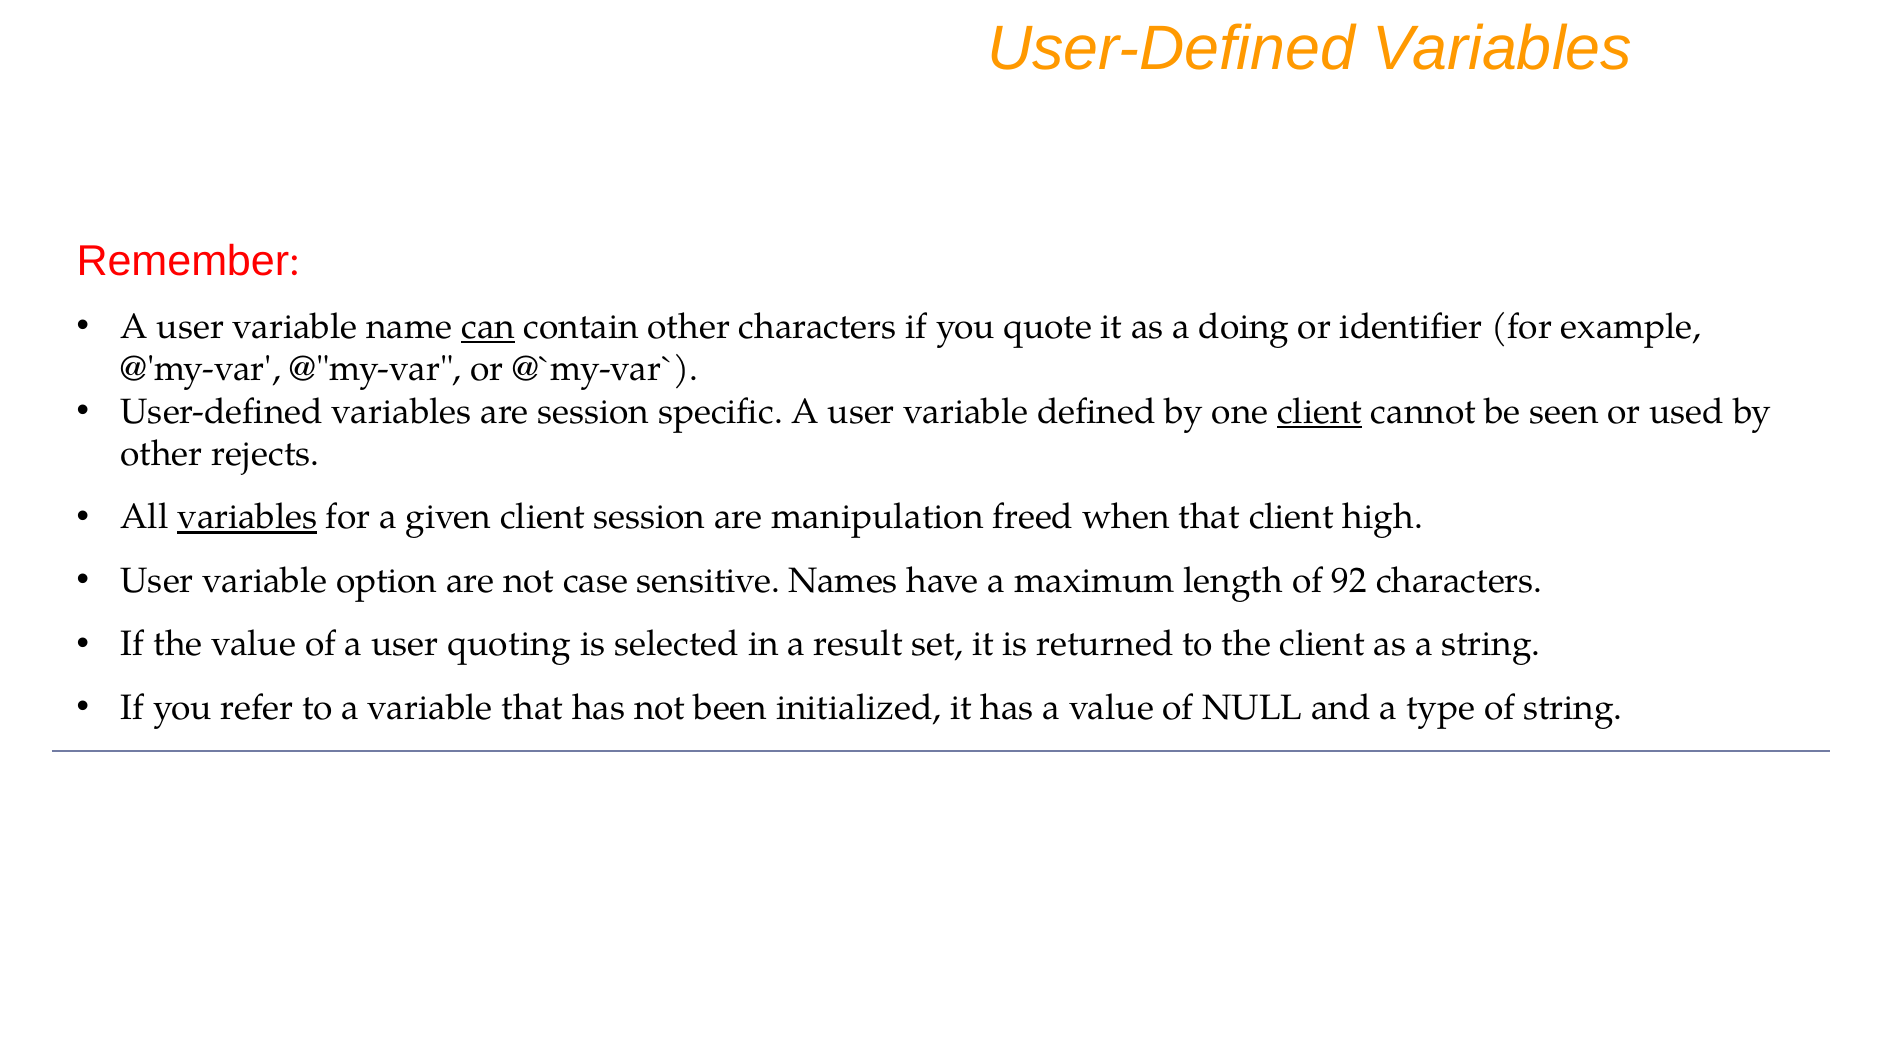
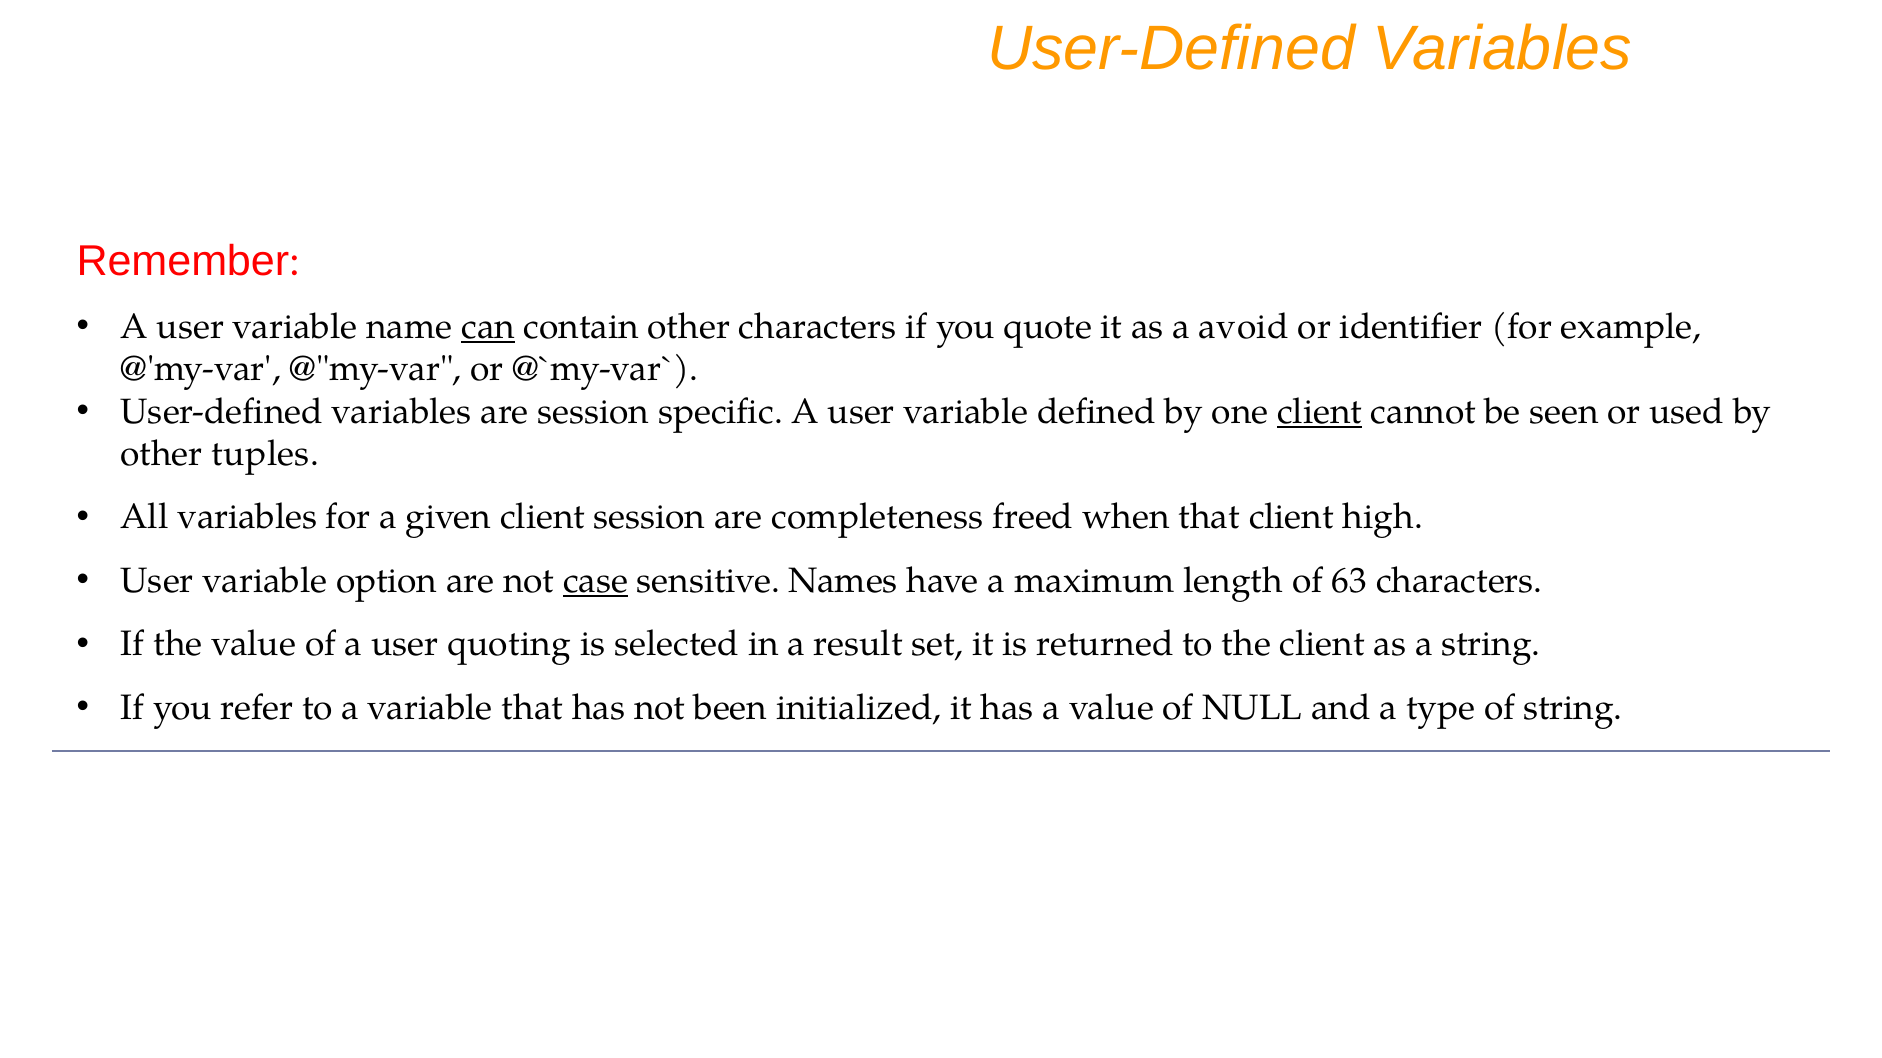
doing: doing -> avoid
rejects: rejects -> tuples
variables at (247, 518) underline: present -> none
manipulation: manipulation -> completeness
case underline: none -> present
92: 92 -> 63
